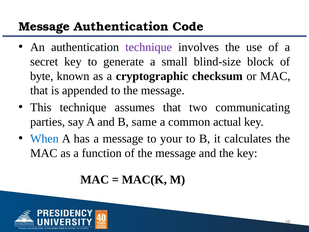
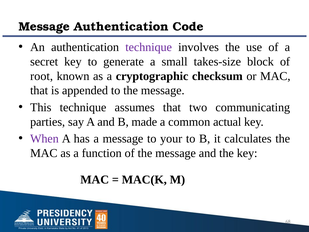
blind-size: blind-size -> takes-size
byte: byte -> root
same: same -> made
When colour: blue -> purple
